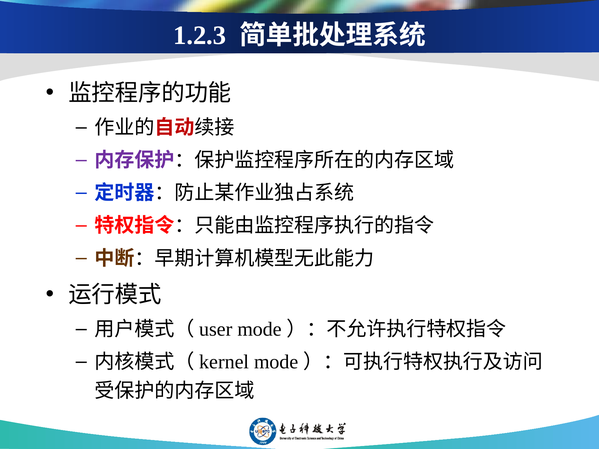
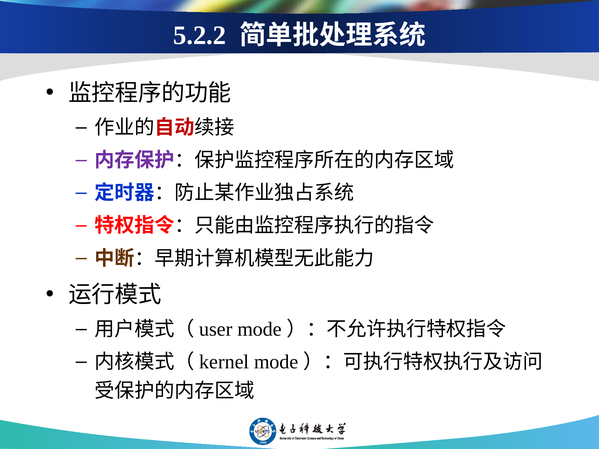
1.2.3: 1.2.3 -> 5.2.2
